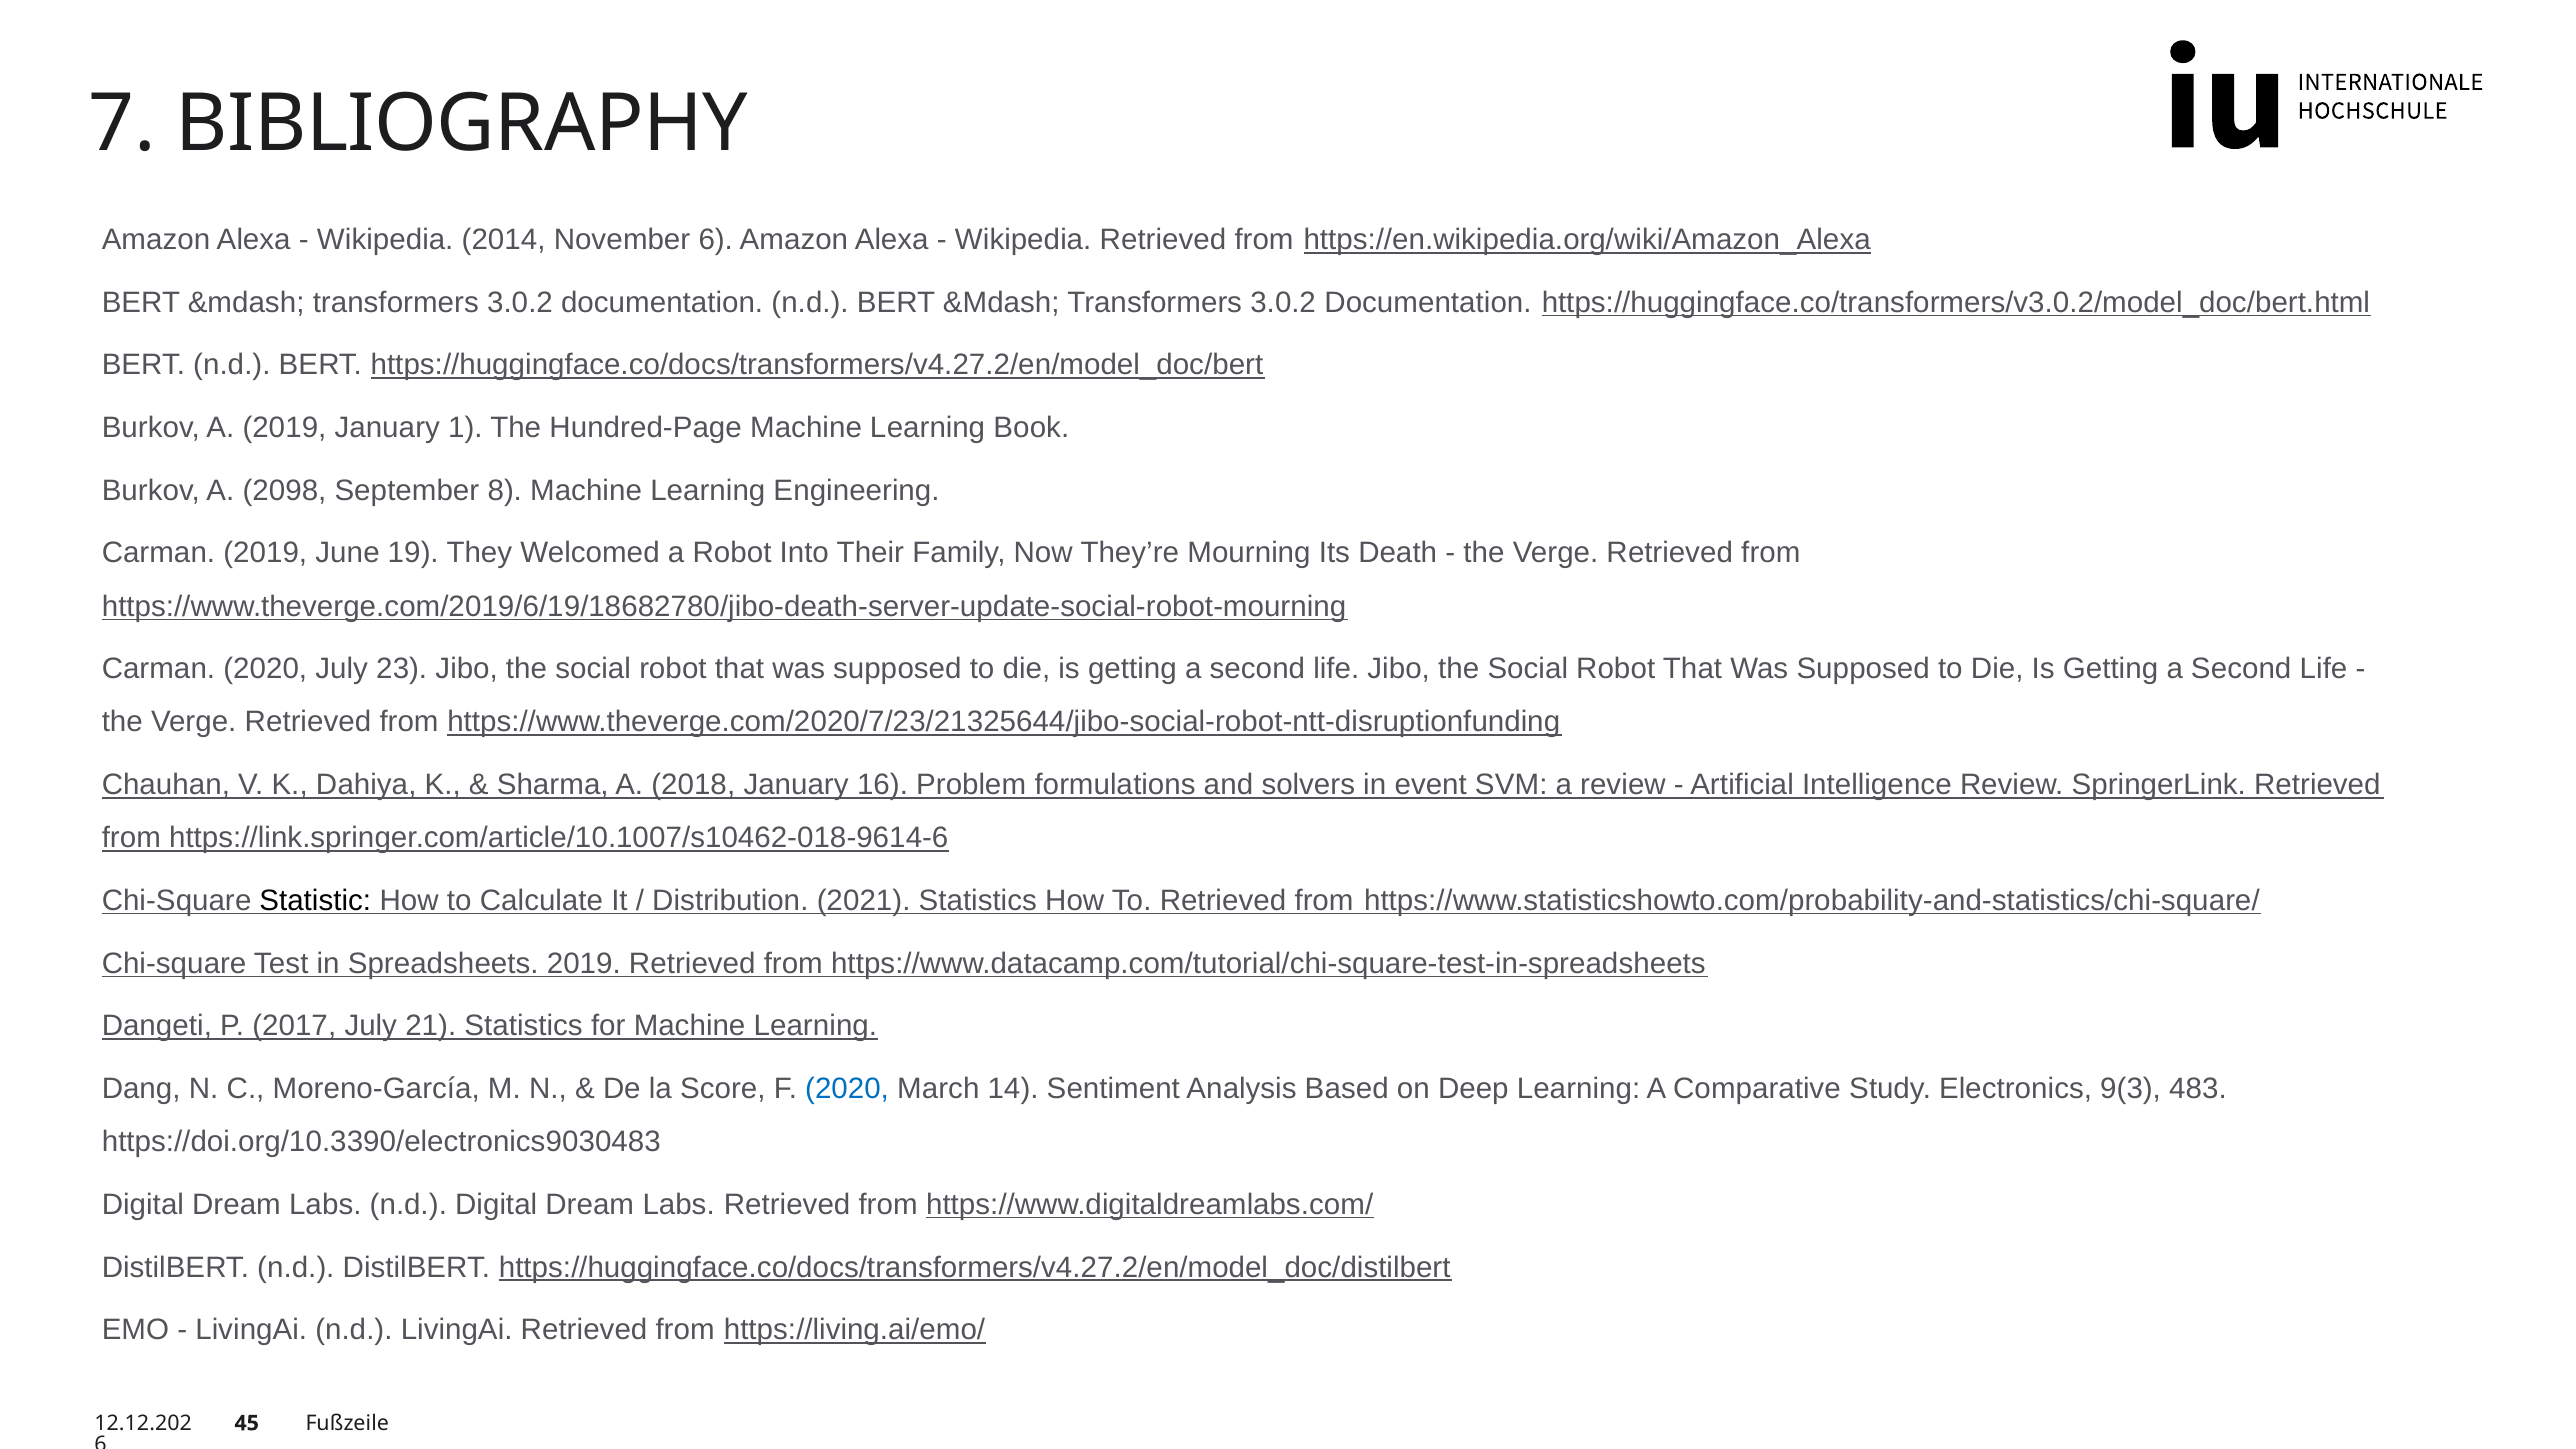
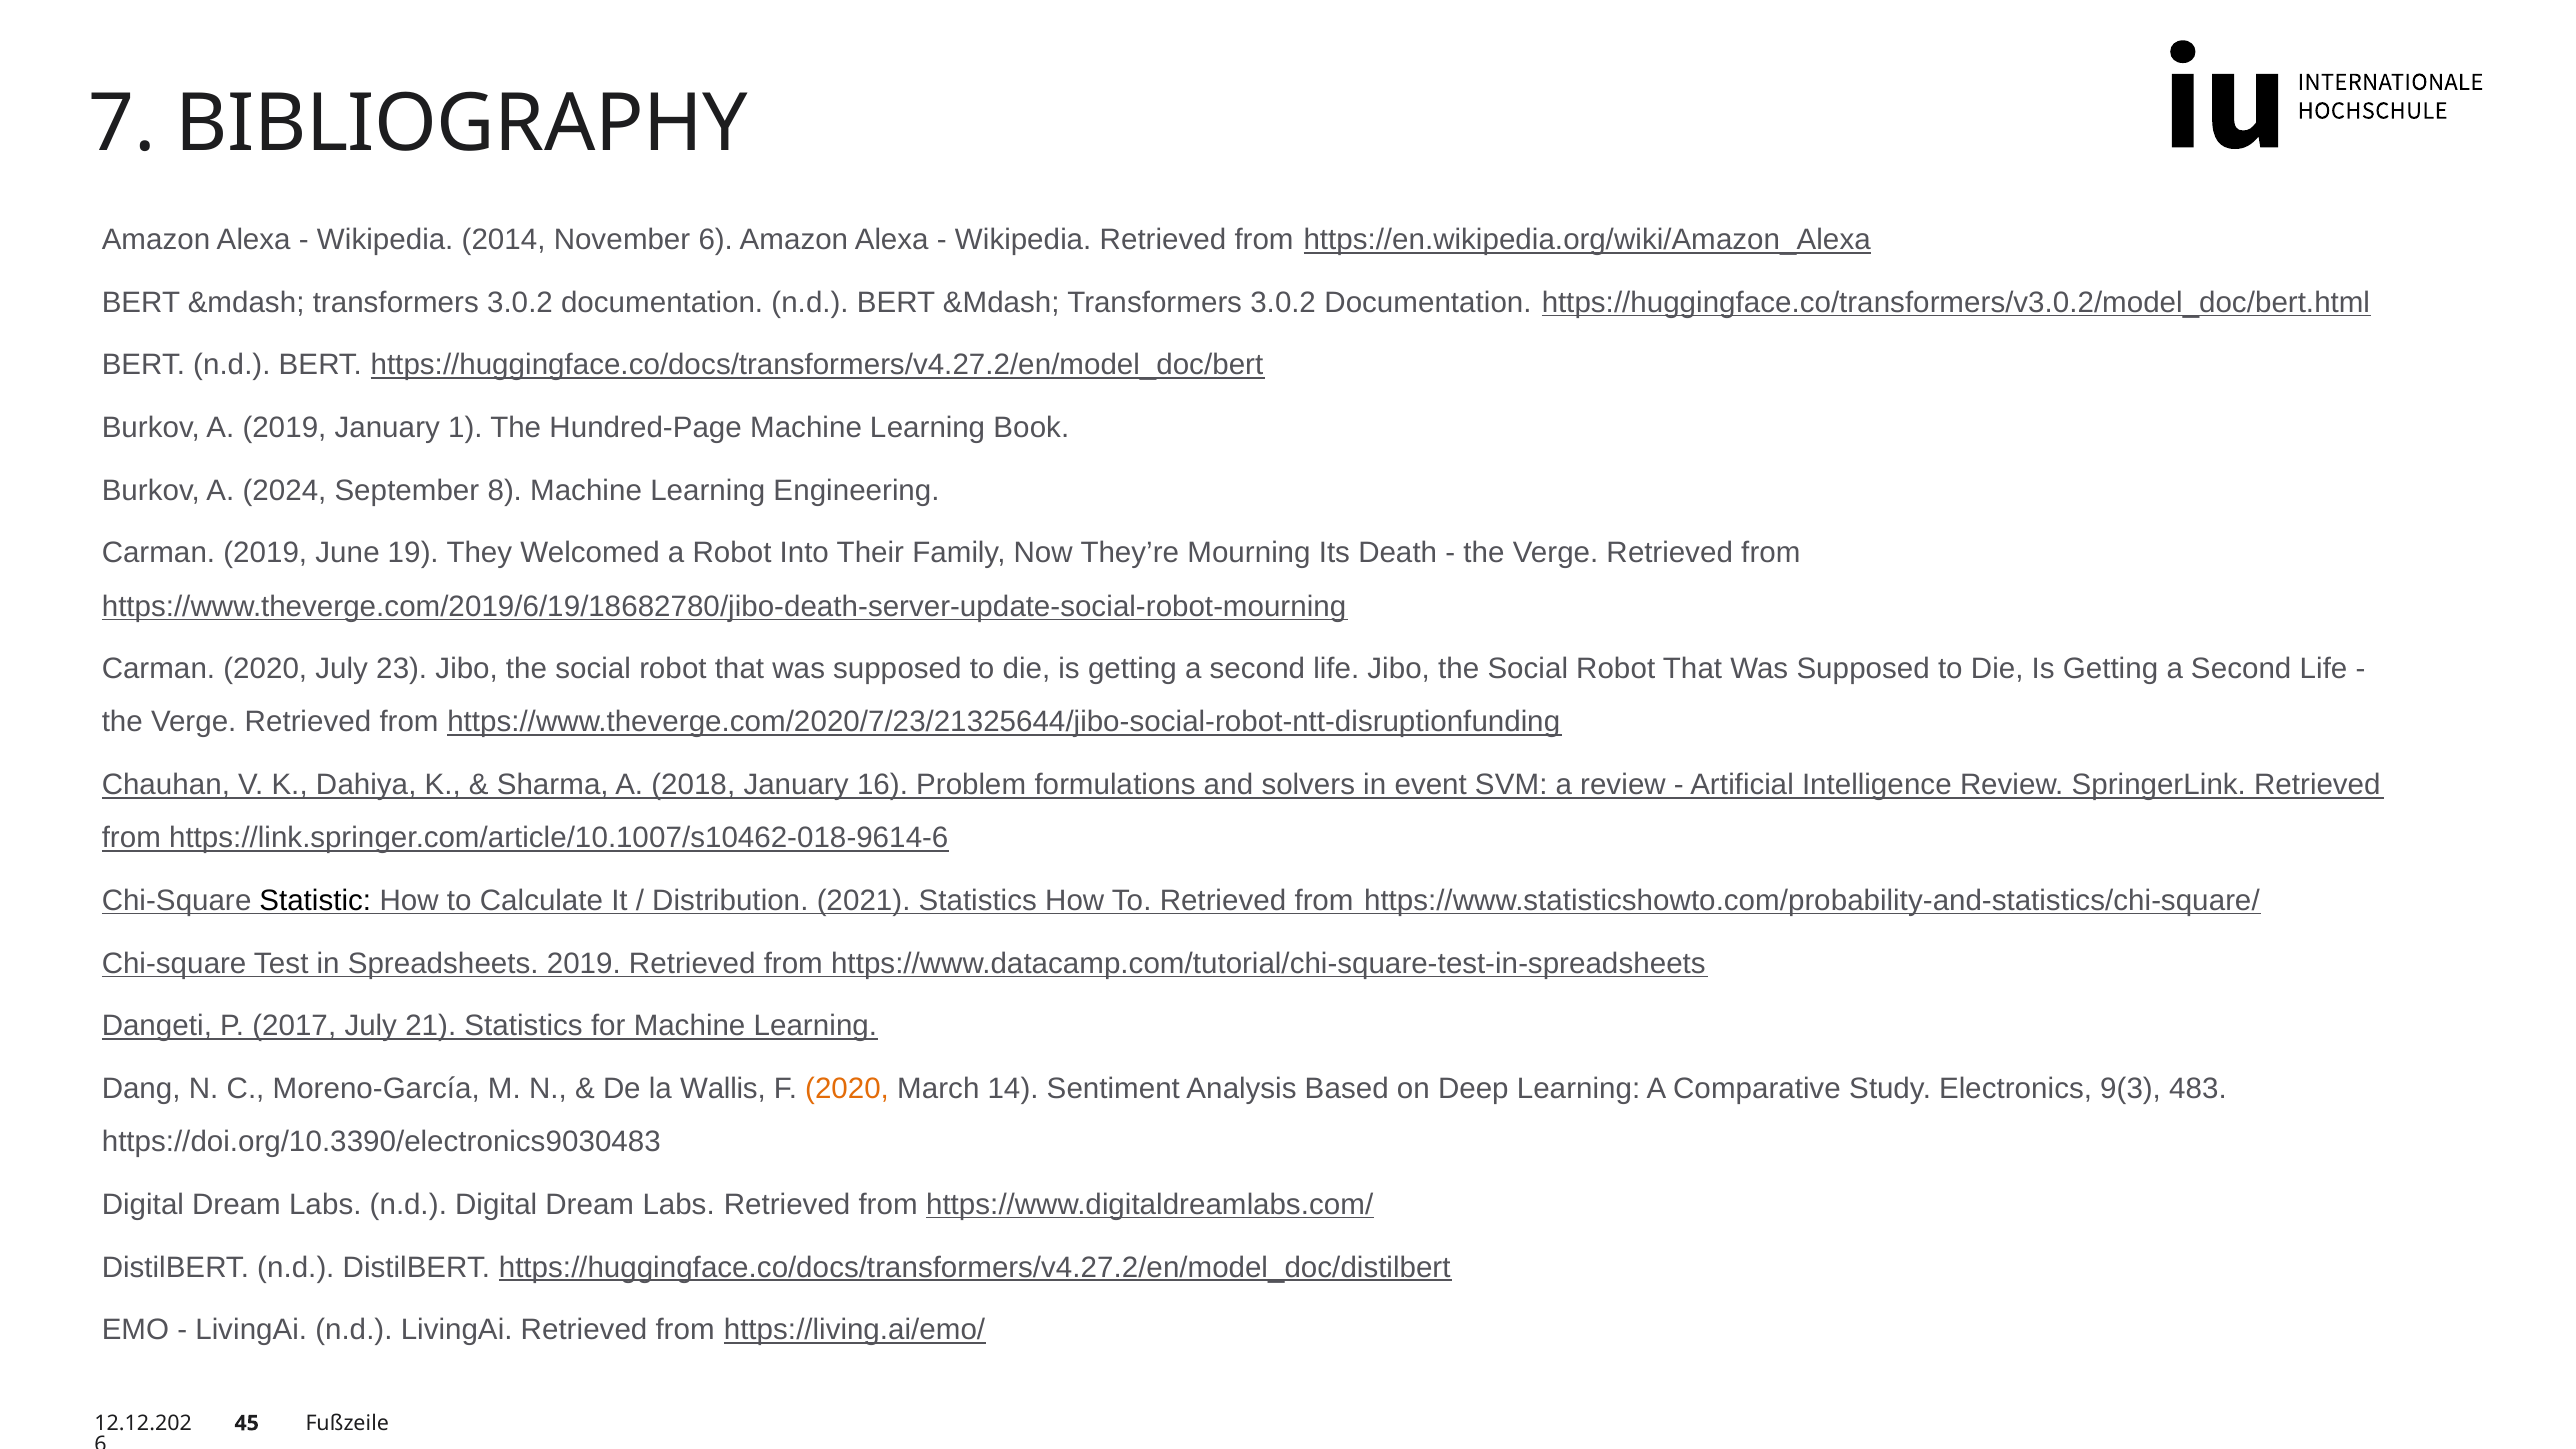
2098: 2098 -> 2024
Score: Score -> Wallis
2020 at (847, 1089) colour: blue -> orange
